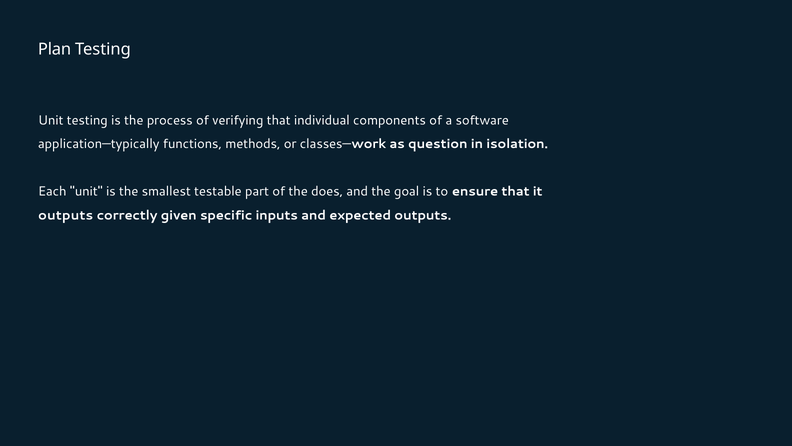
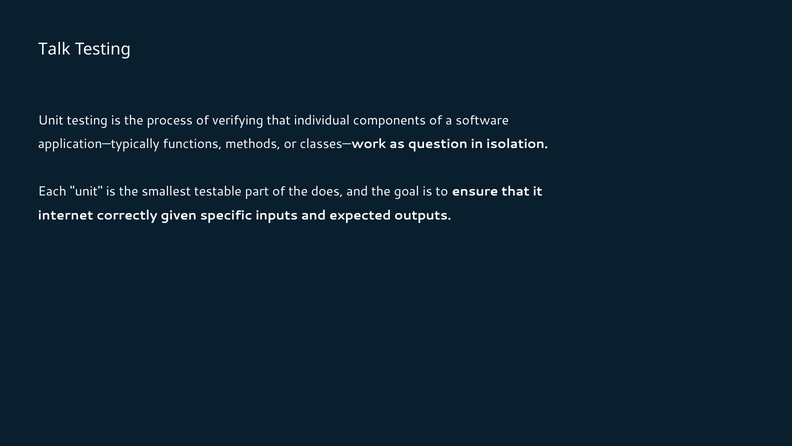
Plan: Plan -> Talk
outputs at (66, 215): outputs -> internet
